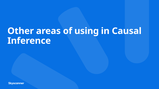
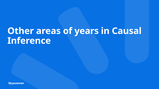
using: using -> years
